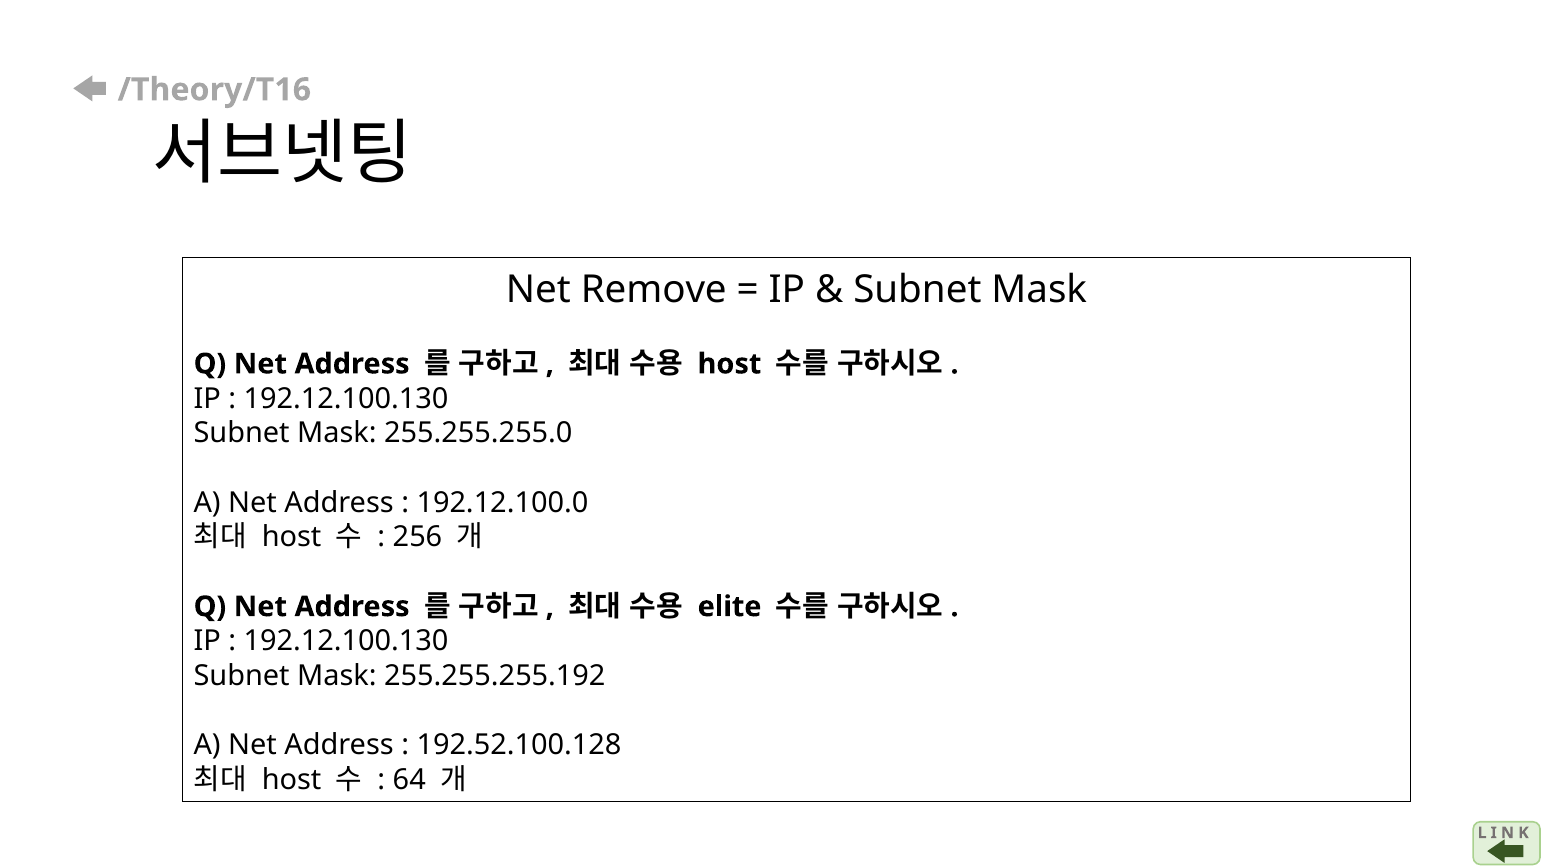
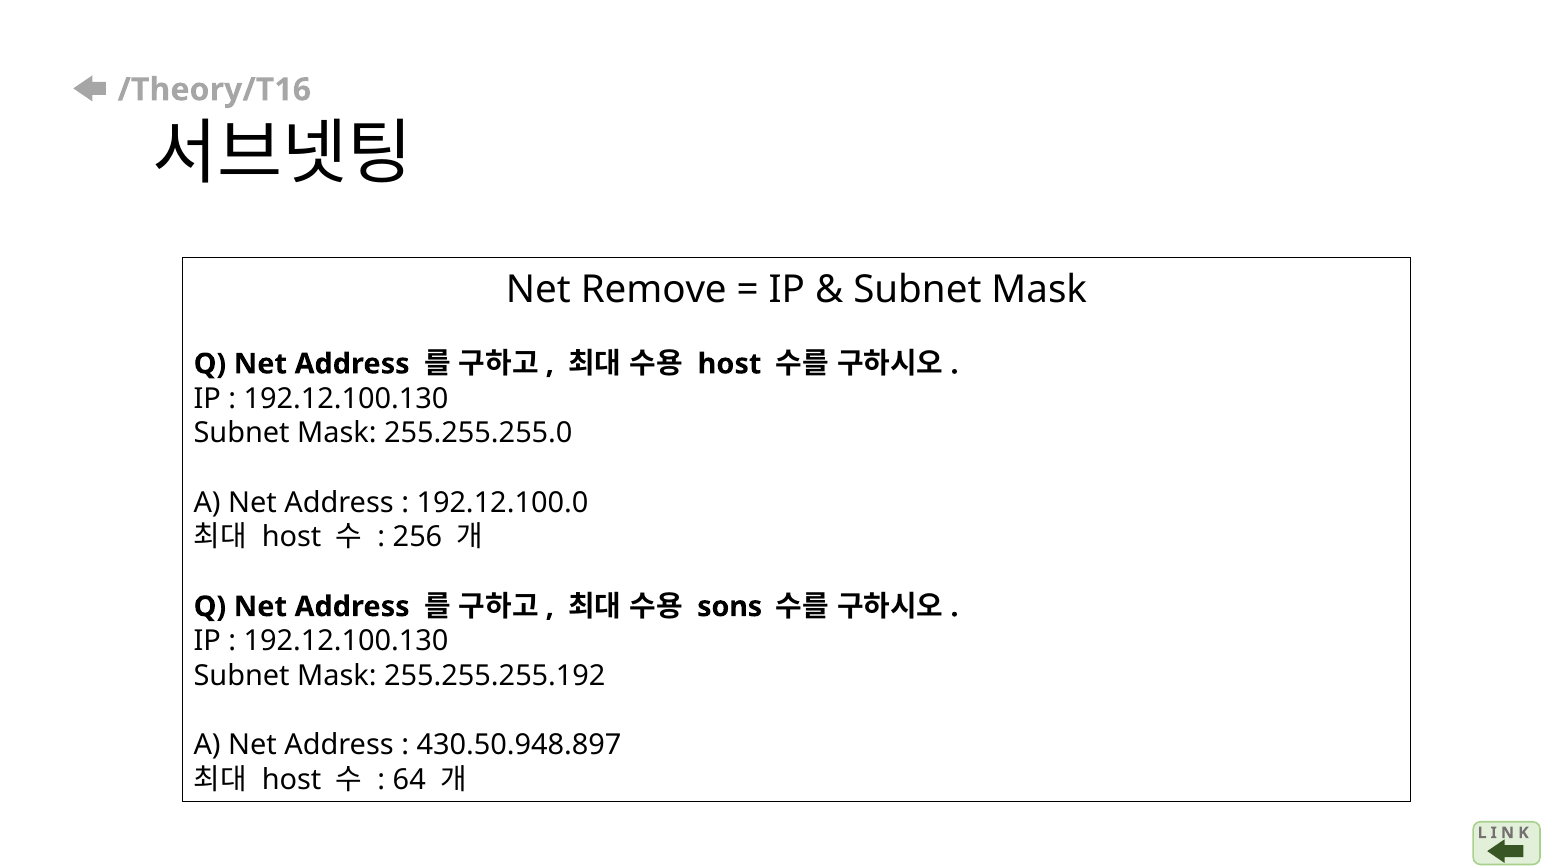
elite: elite -> sons
192.52.100.128: 192.52.100.128 -> 430.50.948.897
